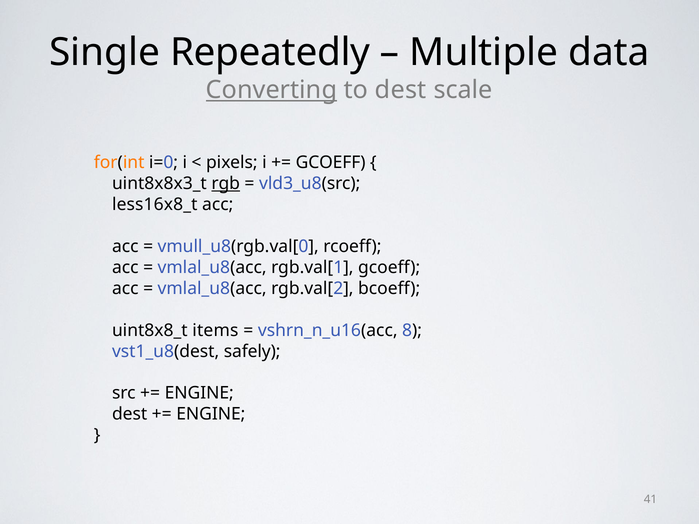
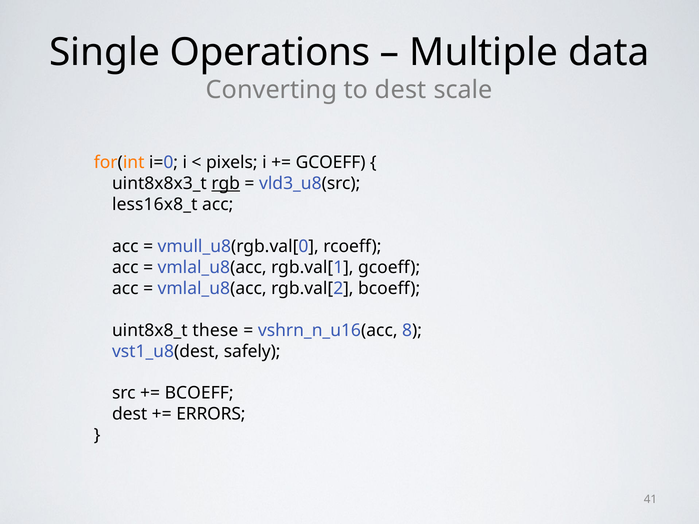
Repeatedly: Repeatedly -> Operations
Converting underline: present -> none
items: items -> these
ENGINE at (199, 393): ENGINE -> BCOEFF
ENGINE at (211, 414): ENGINE -> ERRORS
